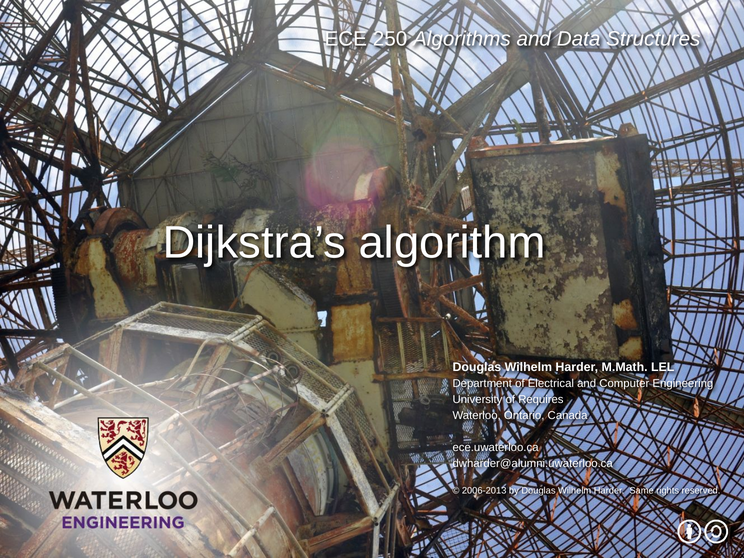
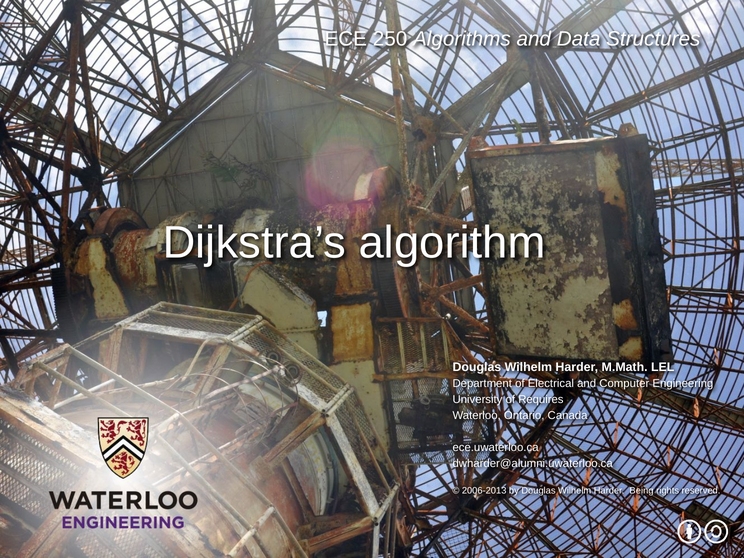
Same: Same -> Being
